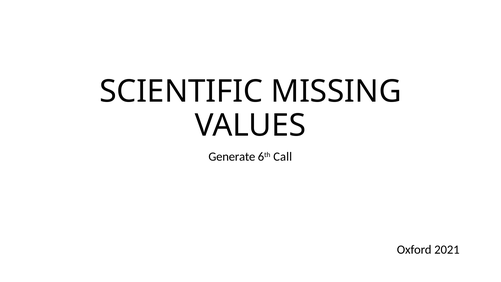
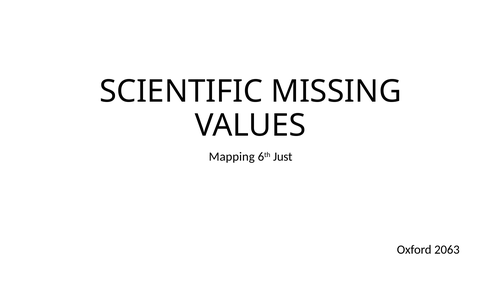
Generate: Generate -> Mapping
Call: Call -> Just
2021: 2021 -> 2063
